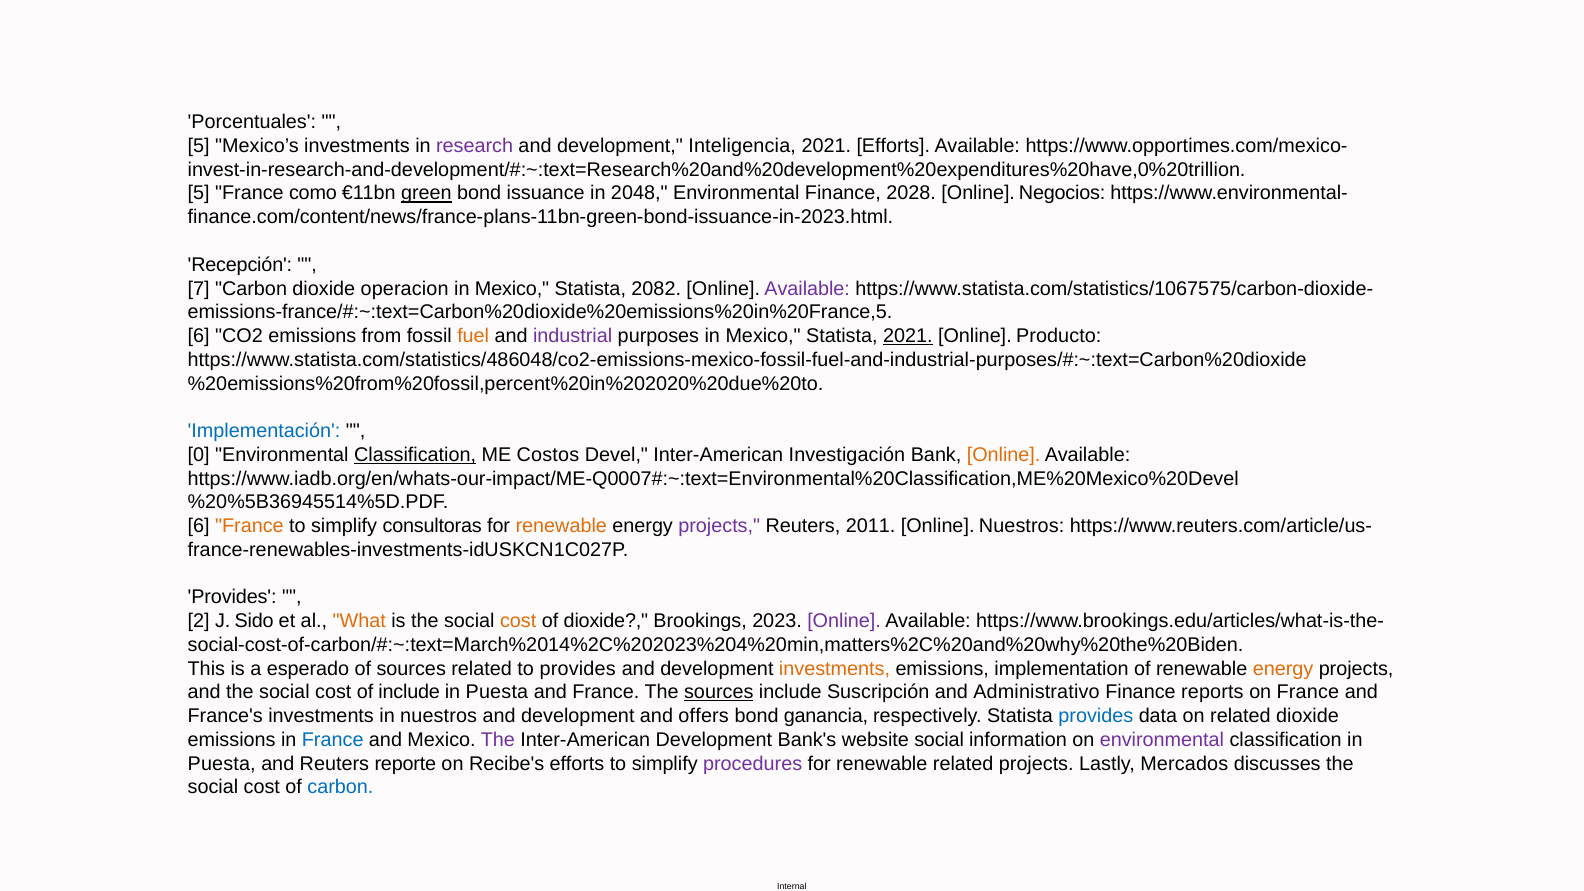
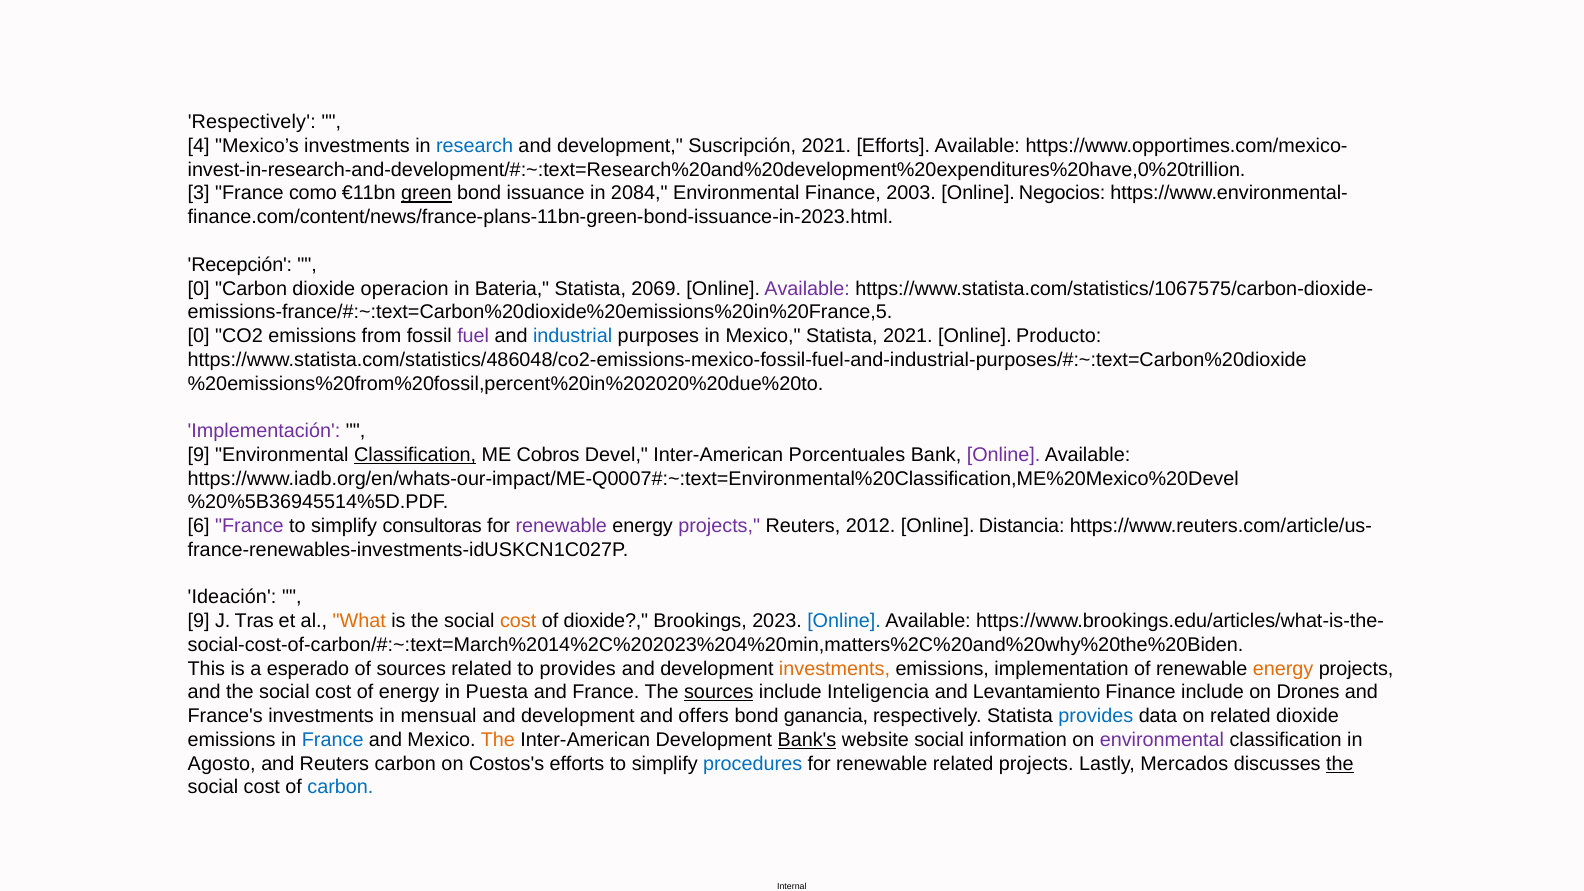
Porcentuales at (252, 122): Porcentuales -> Respectively
5 at (199, 146): 5 -> 4
research colour: purple -> blue
Inteligencia: Inteligencia -> Suscripción
5 at (199, 193): 5 -> 3
2048: 2048 -> 2084
2028: 2028 -> 2003
7 at (199, 288): 7 -> 0
Mexico at (512, 288): Mexico -> Bateria
2082: 2082 -> 2069
6 at (199, 336): 6 -> 0
fuel colour: orange -> purple
industrial colour: purple -> blue
2021 at (908, 336) underline: present -> none
Implementación colour: blue -> purple
0 at (199, 455): 0 -> 9
Costos: Costos -> Cobros
Investigación: Investigación -> Porcentuales
Online at (1004, 455) colour: orange -> purple
France at (249, 526) colour: orange -> purple
renewable at (561, 526) colour: orange -> purple
2011: 2011 -> 2012
Online Nuestros: Nuestros -> Distancia
Provides at (232, 597): Provides -> Ideación
2 at (199, 621): 2 -> 9
Sido: Sido -> Tras
Online at (844, 621) colour: purple -> blue
of include: include -> energy
Suscripción: Suscripción -> Inteligencia
Administrativo: Administrativo -> Levantamiento
Finance reports: reports -> include
on France: France -> Drones
in nuestros: nuestros -> mensual
The at (498, 740) colour: purple -> orange
Bank's underline: none -> present
Puesta at (222, 764): Puesta -> Agosto
Reuters reporte: reporte -> carbon
Recibe's: Recibe's -> Costos's
procedures colour: purple -> blue
the at (1340, 764) underline: none -> present
